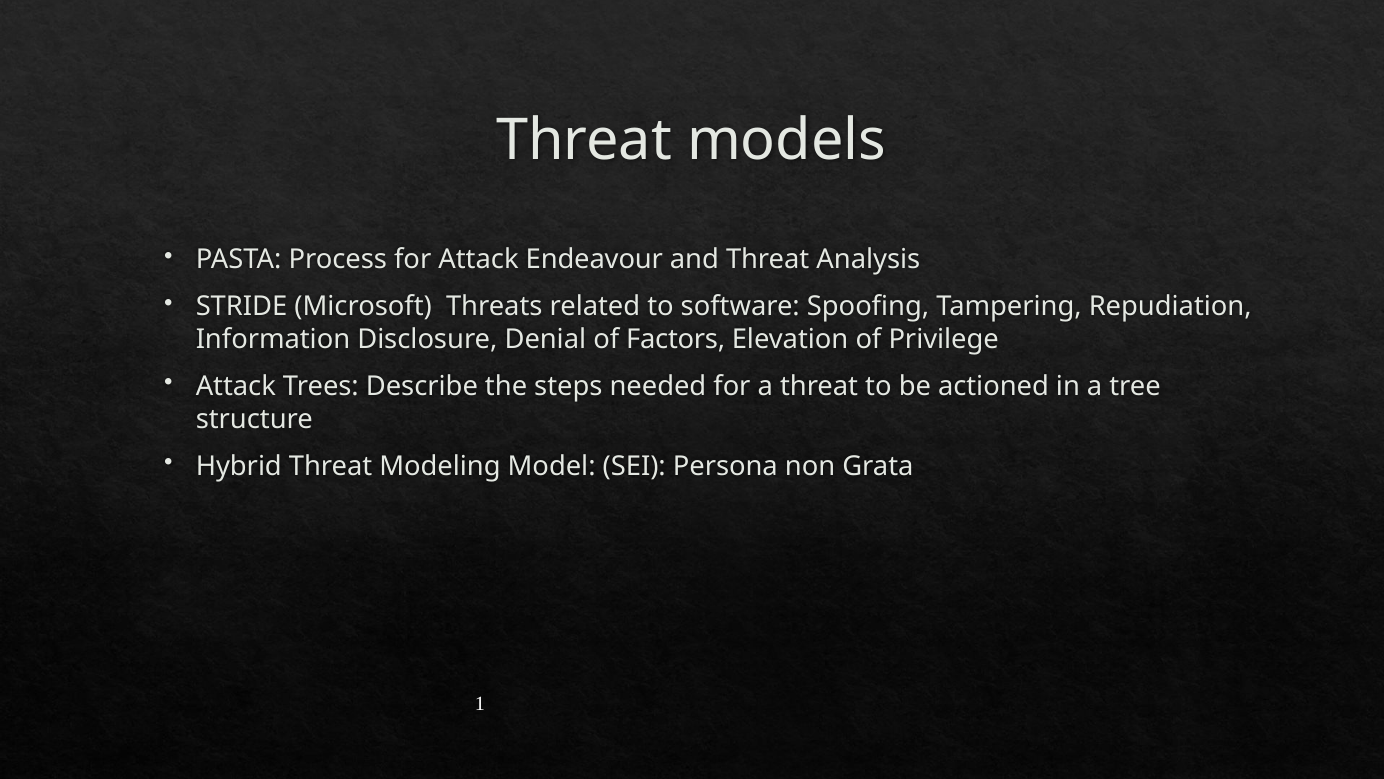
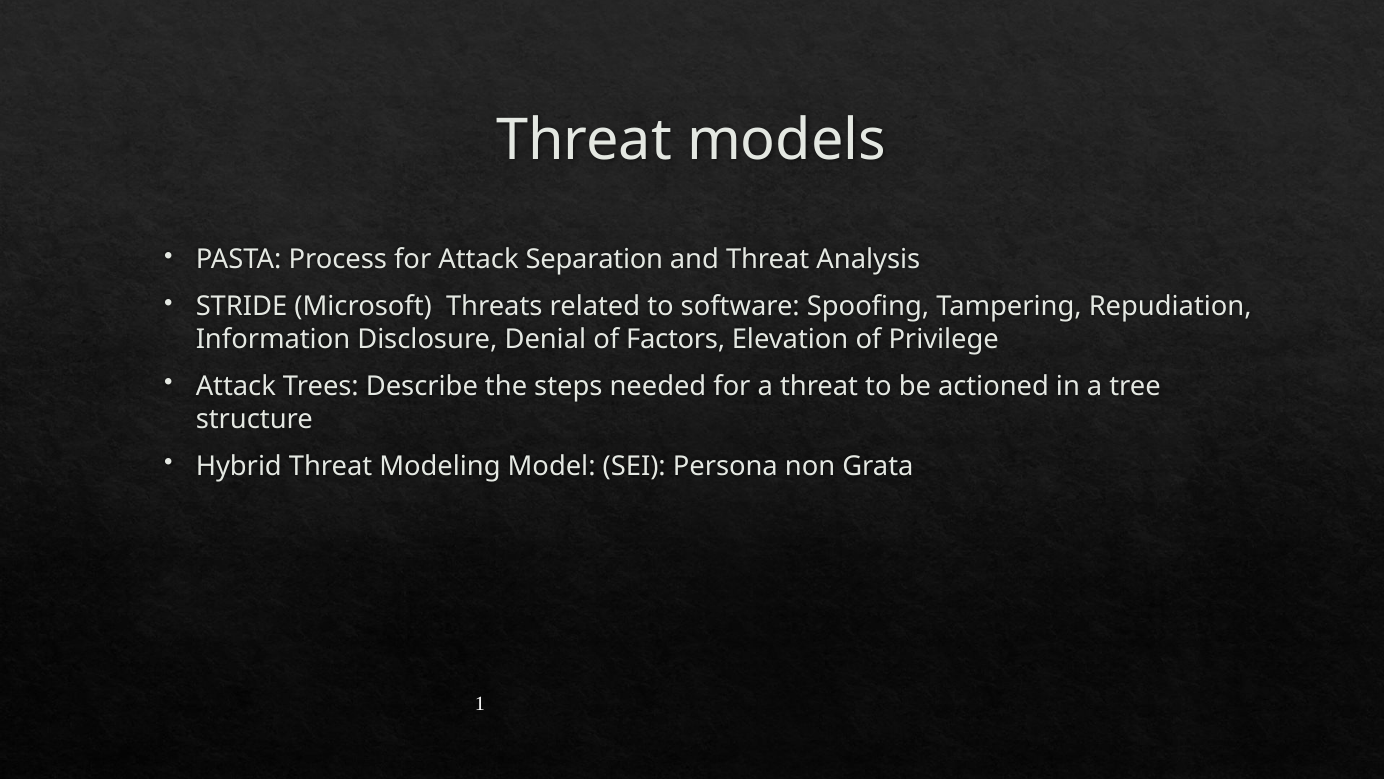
Endeavour: Endeavour -> Separation
